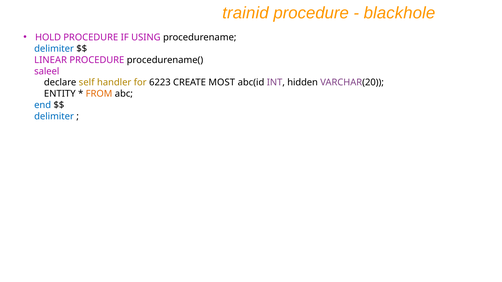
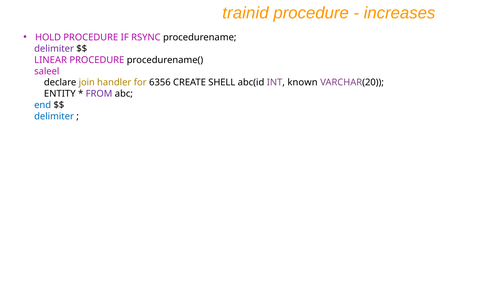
blackhole: blackhole -> increases
USING: USING -> RSYNC
delimiter at (54, 49) colour: blue -> purple
self: self -> join
6223: 6223 -> 6356
MOST: MOST -> SHELL
hidden: hidden -> known
FROM colour: orange -> purple
